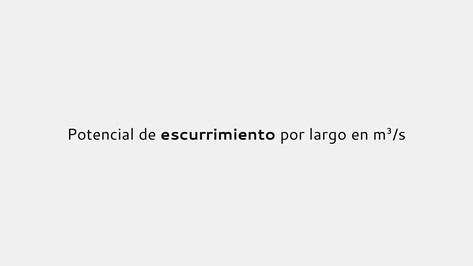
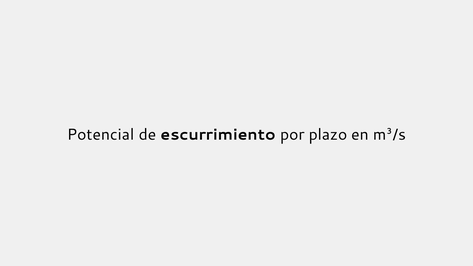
largo: largo -> plazo
